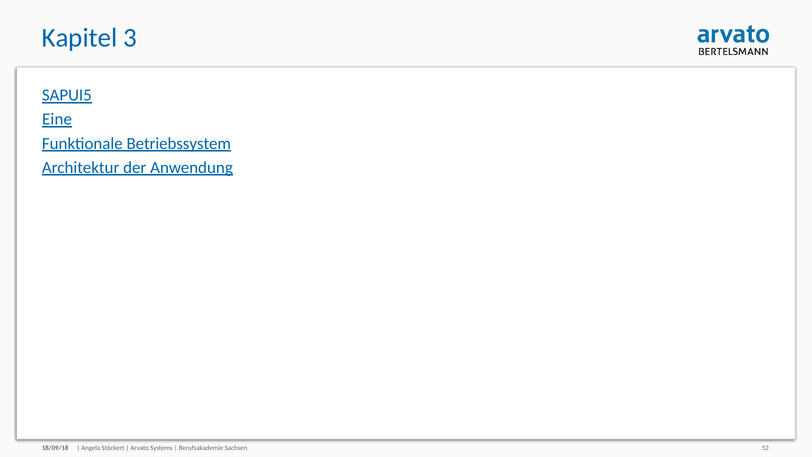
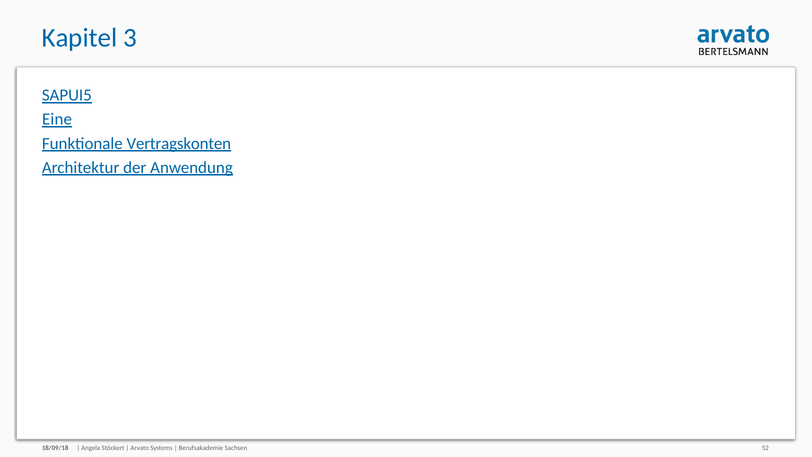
Betriebssystem: Betriebssystem -> Vertragskonten
